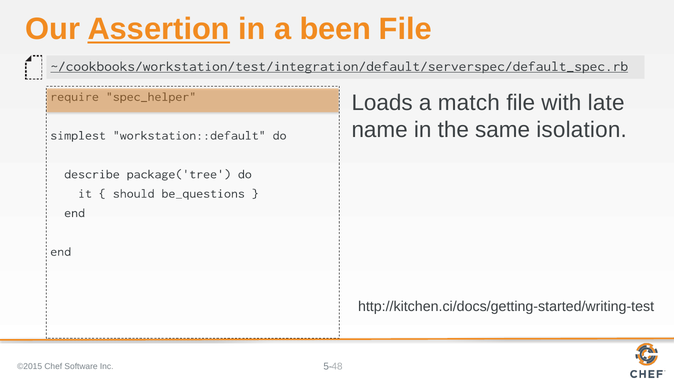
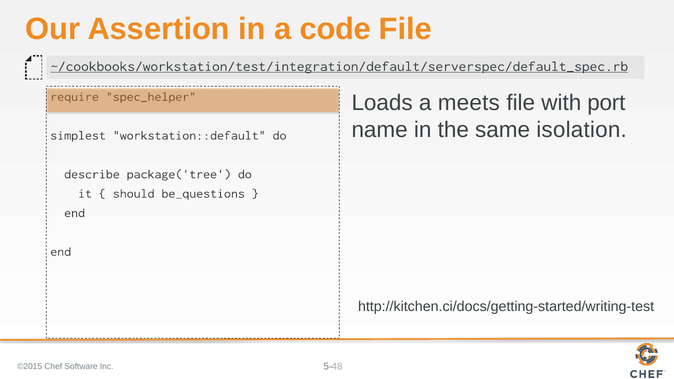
Assertion underline: present -> none
been: been -> code
match: match -> meets
late: late -> port
